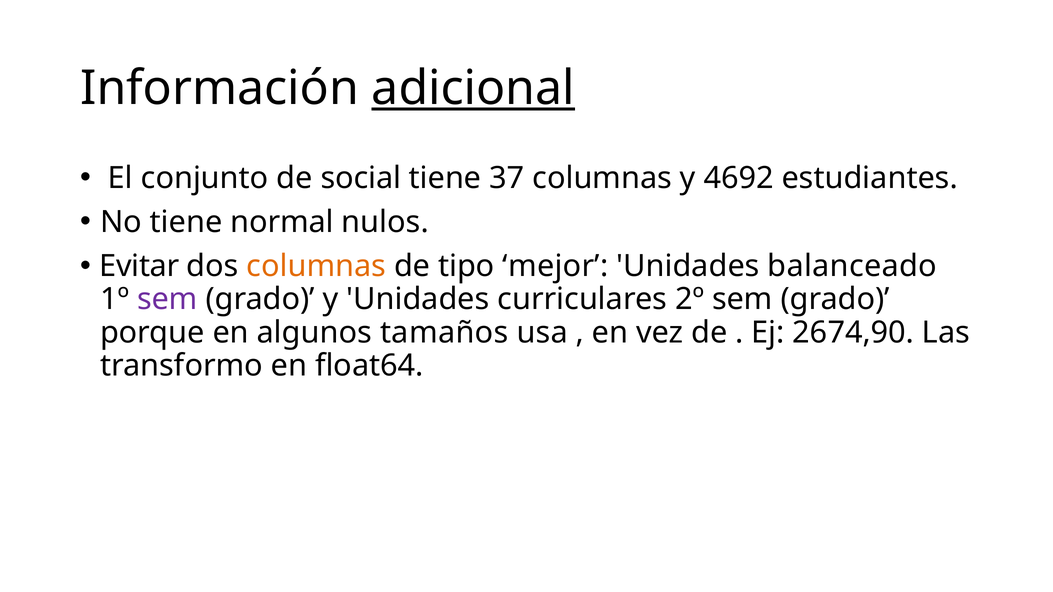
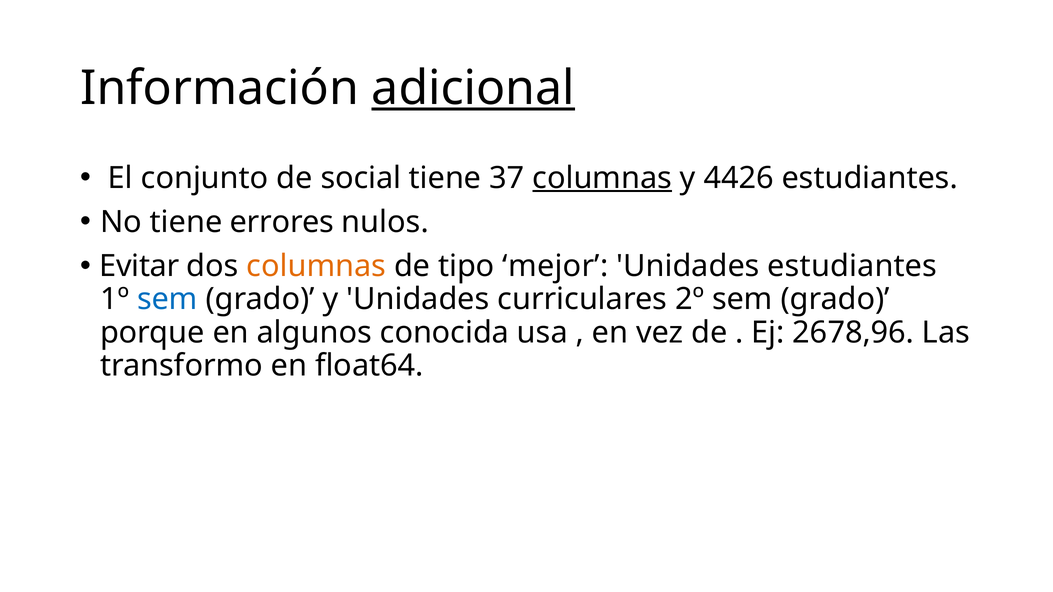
columnas at (602, 178) underline: none -> present
4692: 4692 -> 4426
normal: normal -> errores
Unidades balanceado: balanceado -> estudiantes
sem at (167, 300) colour: purple -> blue
tamaños: tamaños -> conocida
2674,90: 2674,90 -> 2678,96
